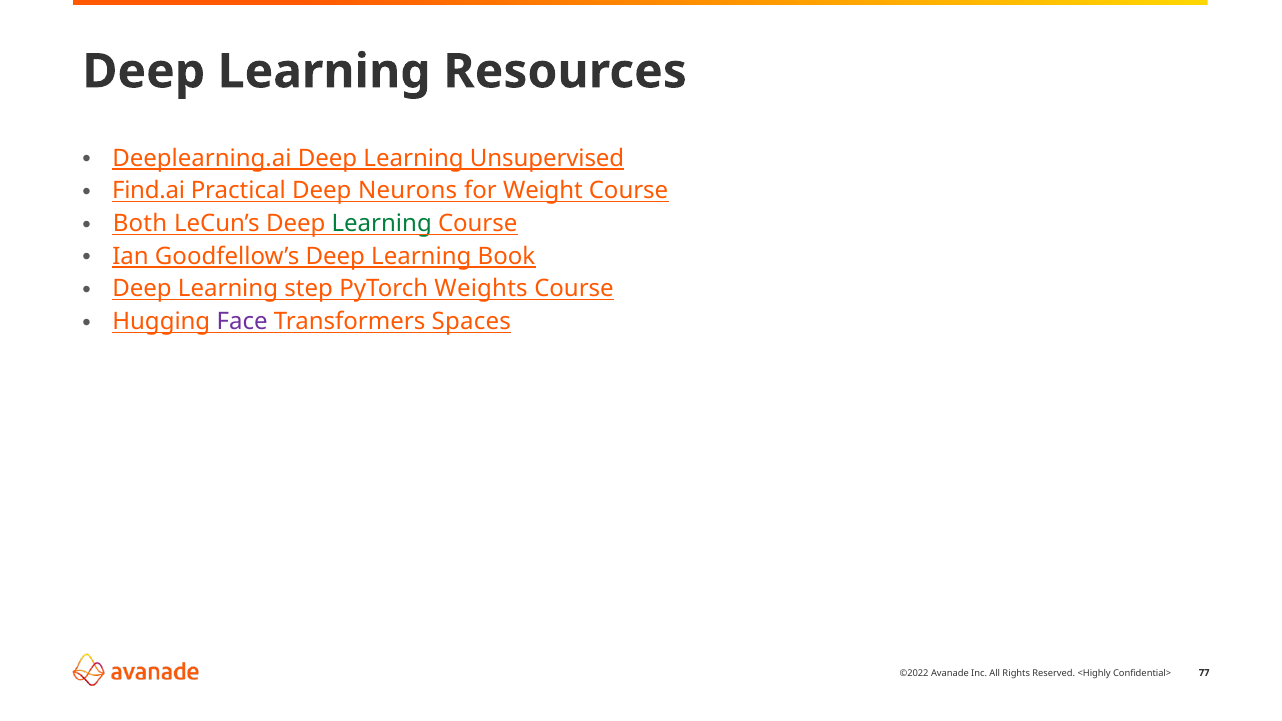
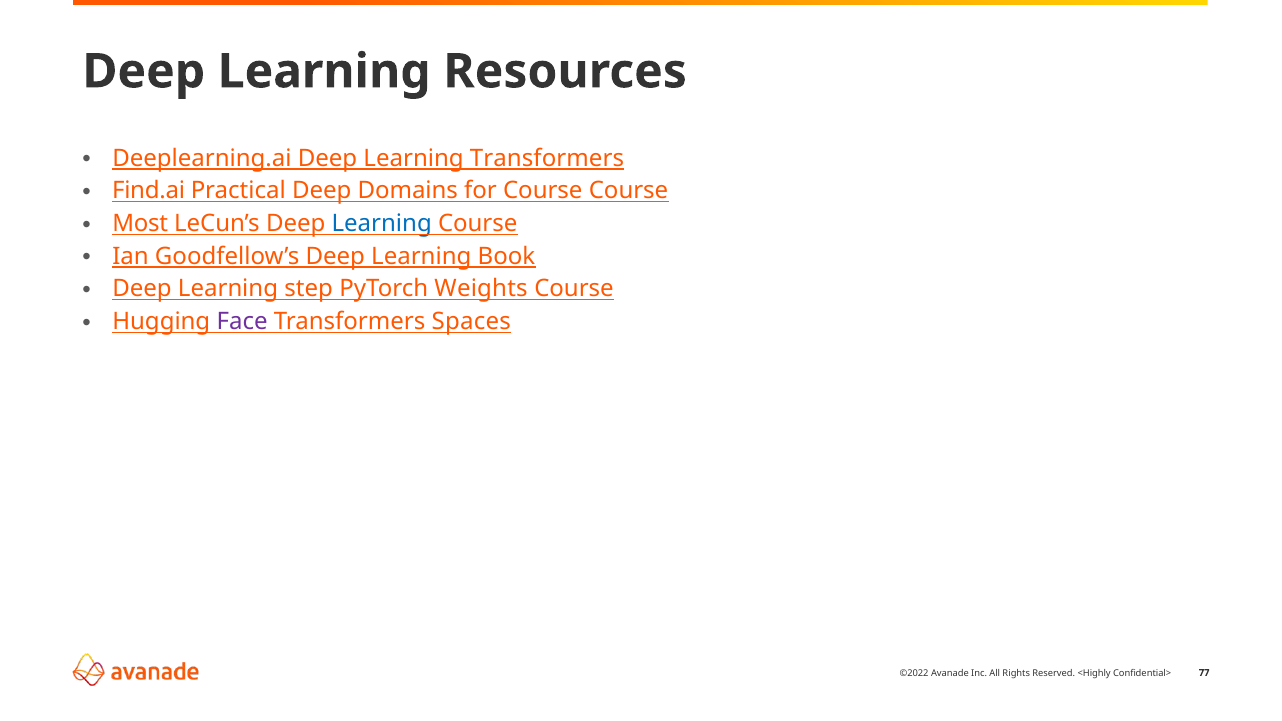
Learning Unsupervised: Unsupervised -> Transformers
Neurons: Neurons -> Domains
for Weight: Weight -> Course
Both: Both -> Most
Learning at (382, 224) colour: green -> blue
